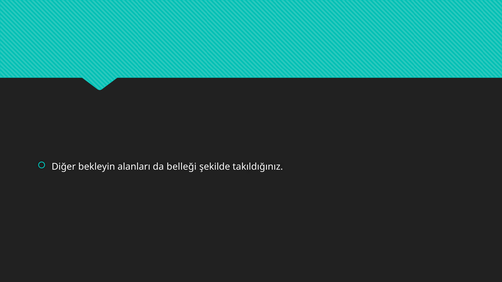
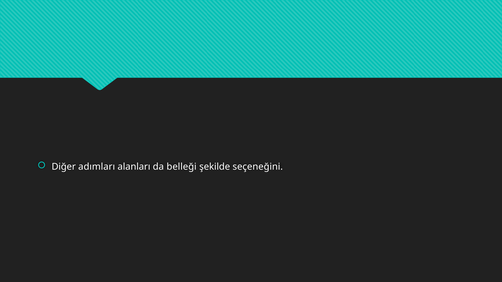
bekleyin: bekleyin -> adımları
takıldığınız: takıldığınız -> seçeneğini
